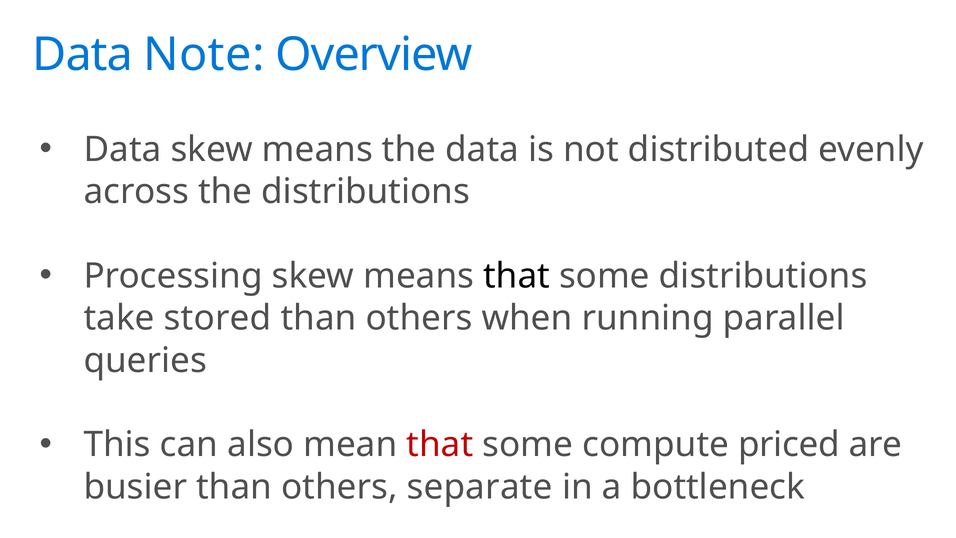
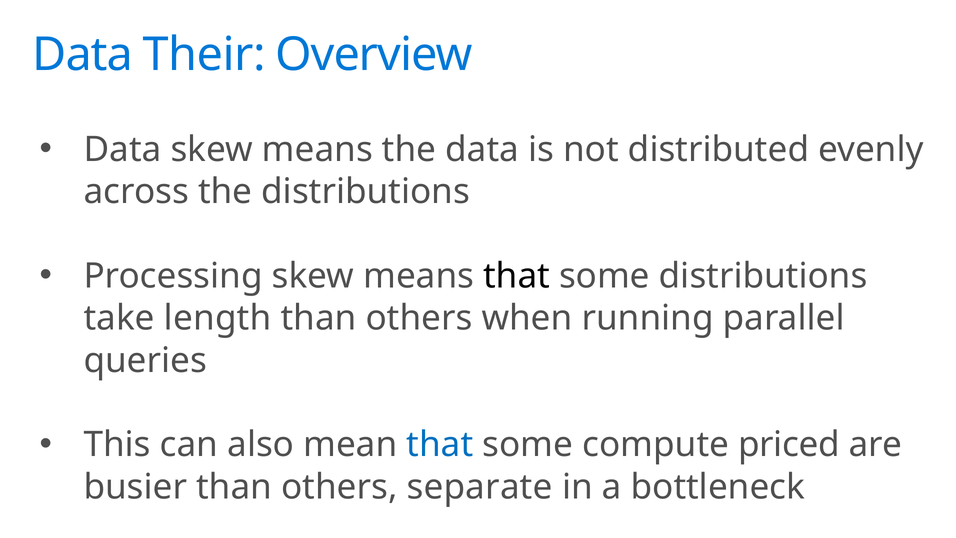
Note: Note -> Their
stored: stored -> length
that at (440, 445) colour: red -> blue
